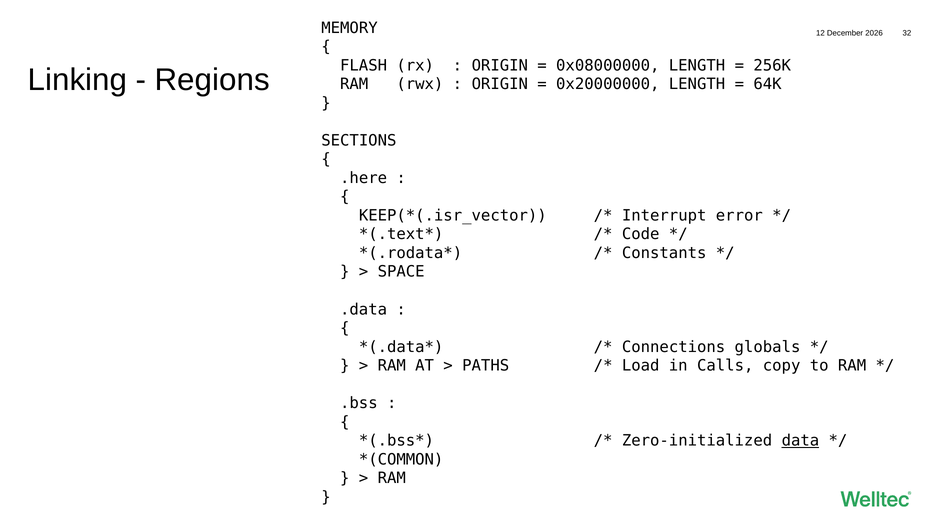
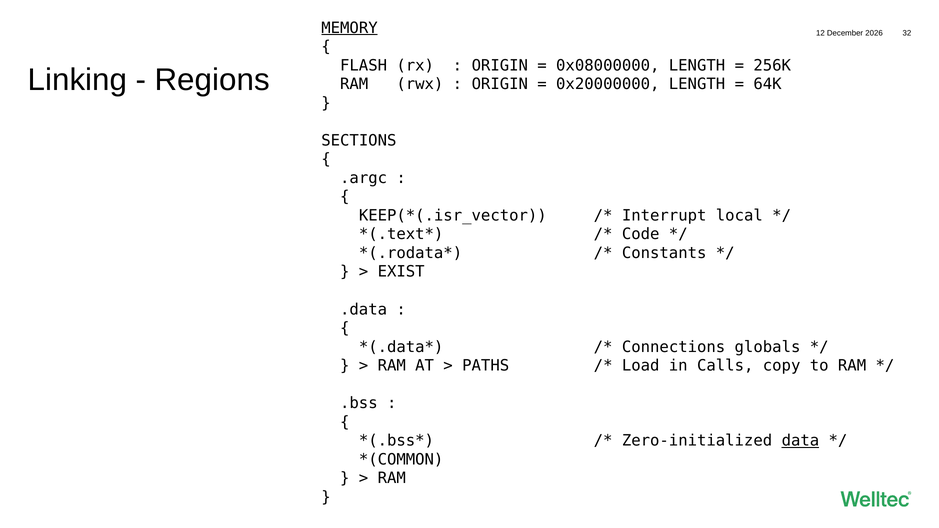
MEMORY underline: none -> present
.here: .here -> .argc
error: error -> local
SPACE: SPACE -> EXIST
